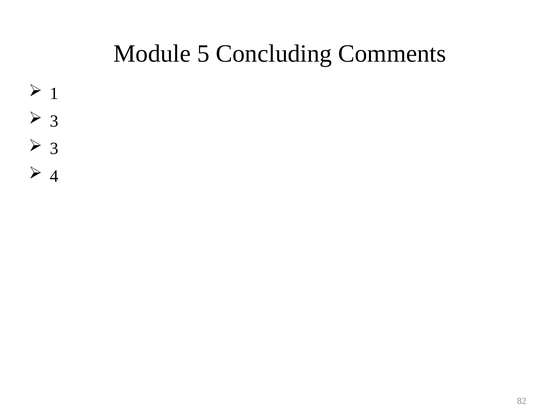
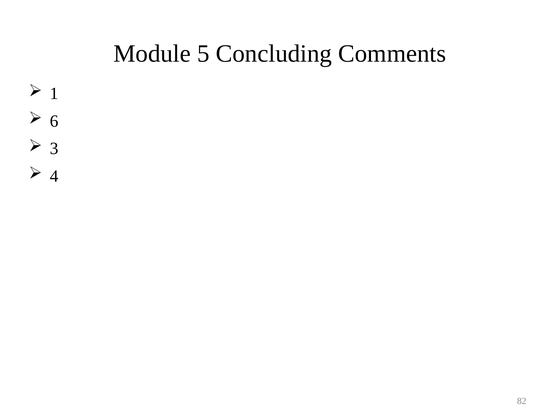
3 at (54, 121): 3 -> 6
